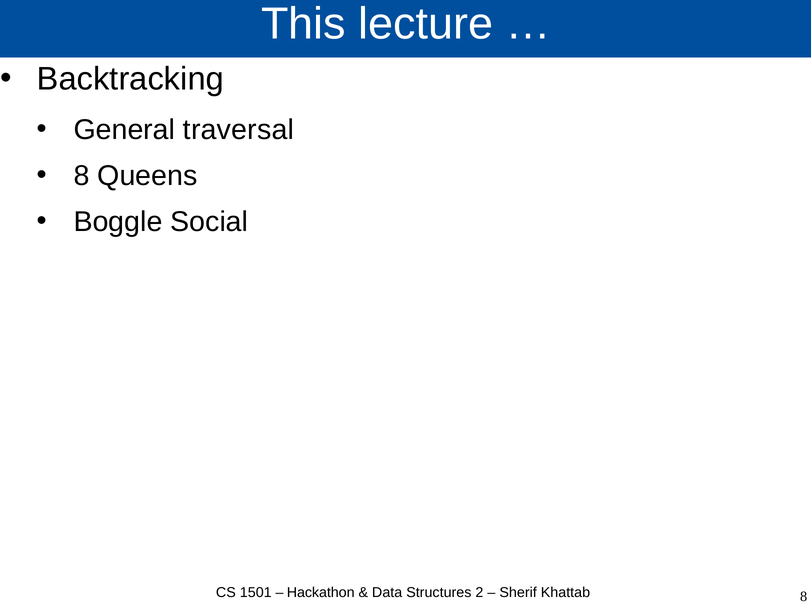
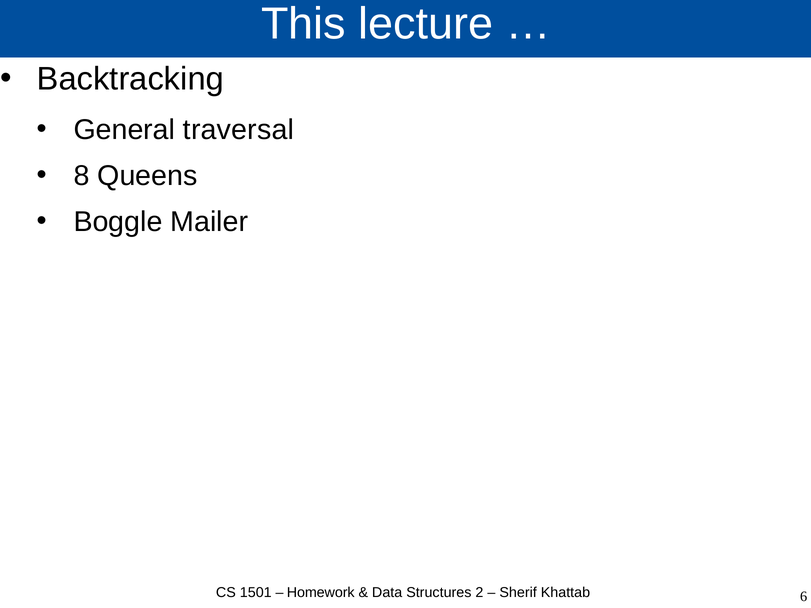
Social: Social -> Mailer
Hackathon: Hackathon -> Homework
Khattab 8: 8 -> 6
